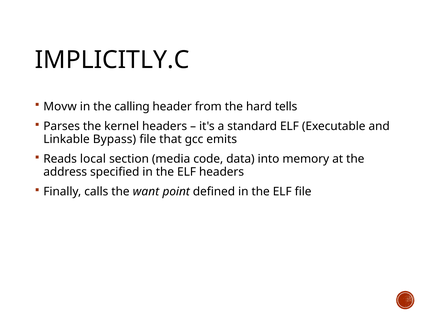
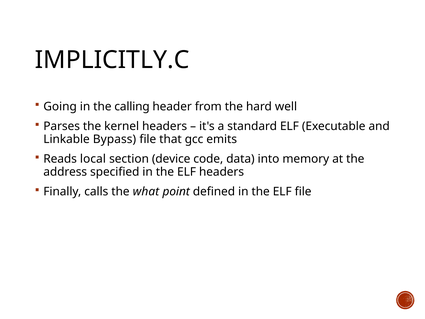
Movw: Movw -> Going
tells: tells -> well
media: media -> device
want: want -> what
